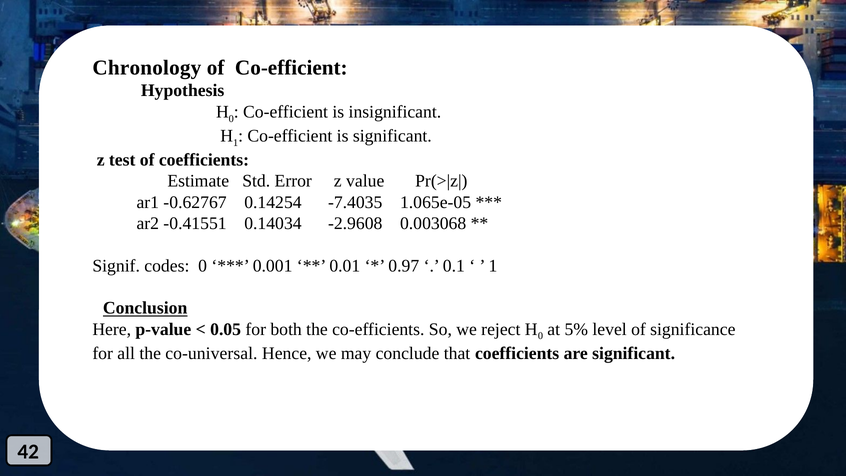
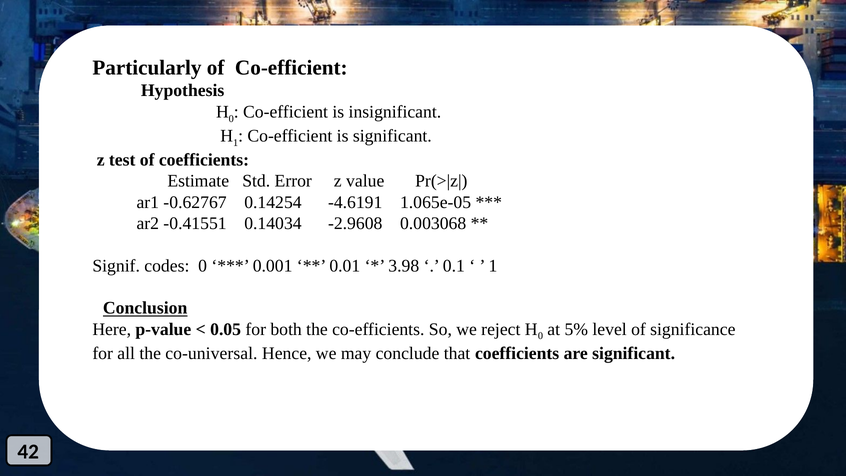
Chronology: Chronology -> Particularly
-7.4035: -7.4035 -> -4.6191
0.97: 0.97 -> 3.98
